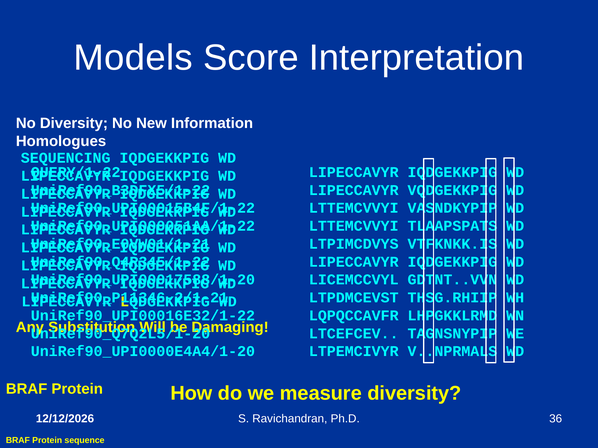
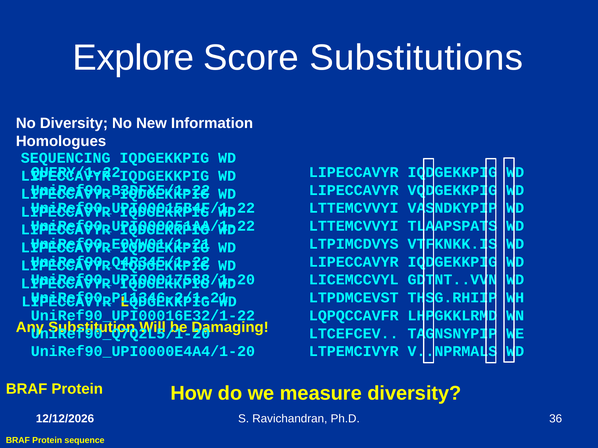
Models: Models -> Explore
Interpretation: Interpretation -> Substitutions
